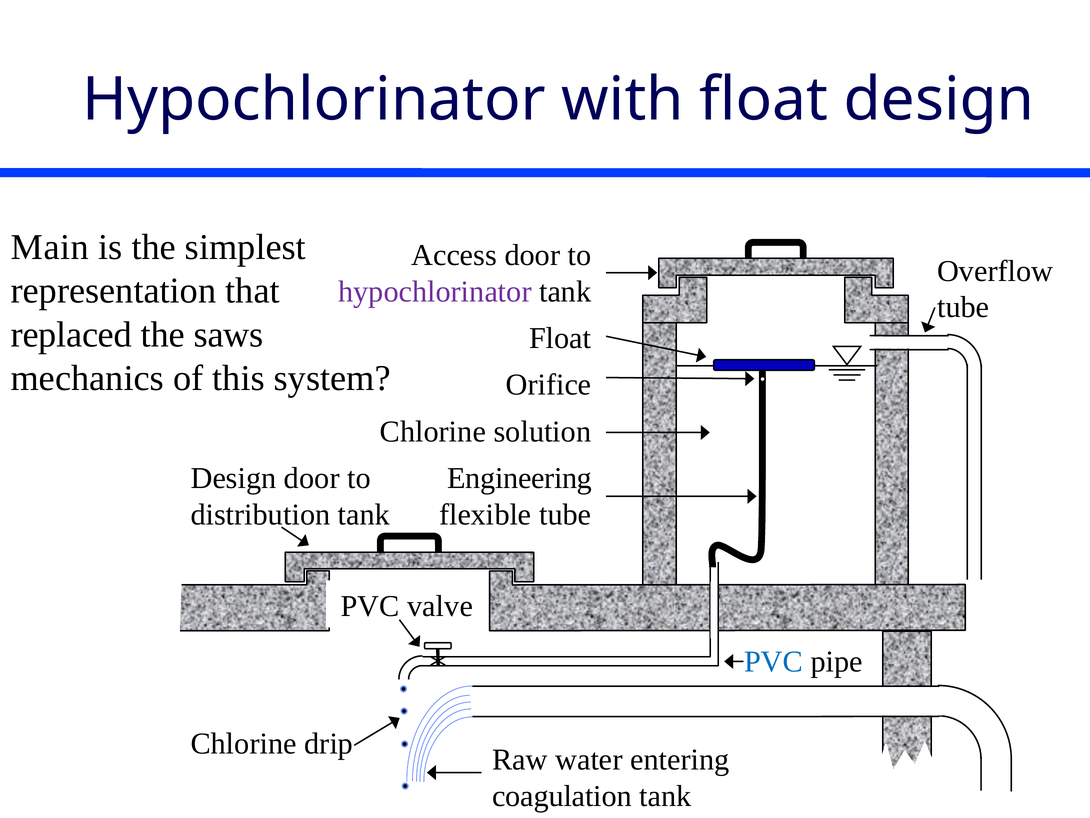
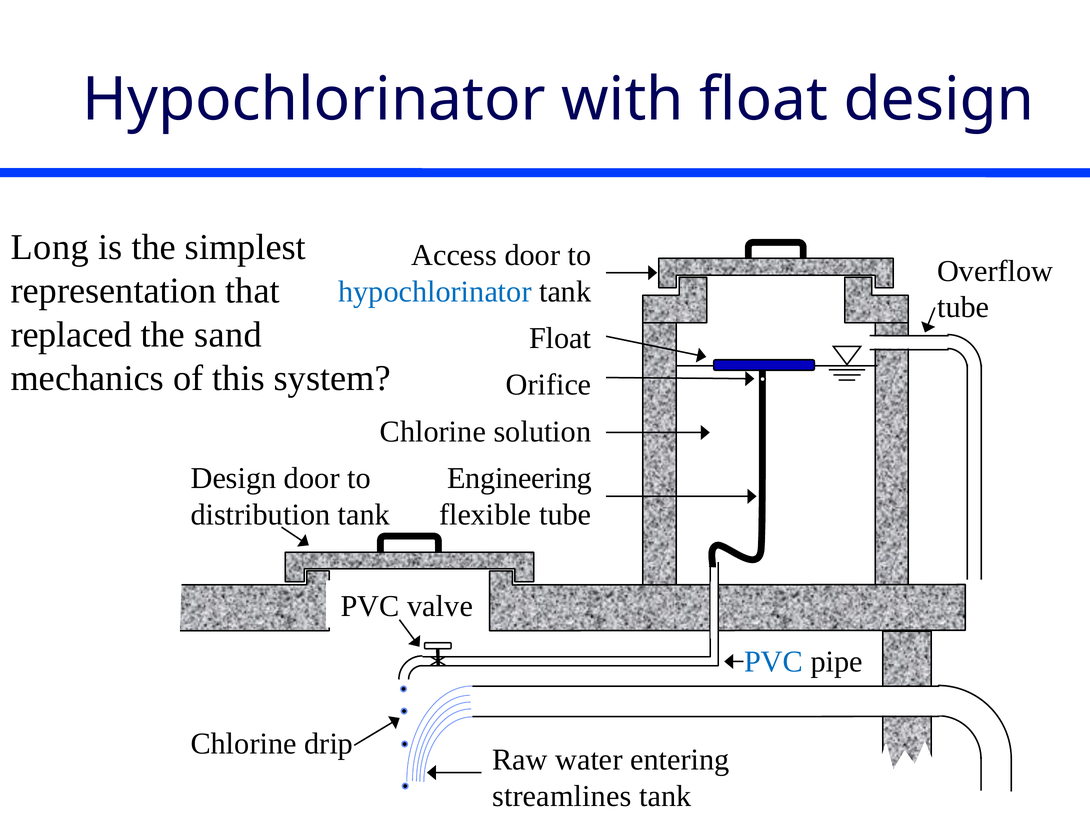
Main: Main -> Long
hypochlorinator at (435, 291) colour: purple -> blue
saws: saws -> sand
coagulation: coagulation -> streamlines
